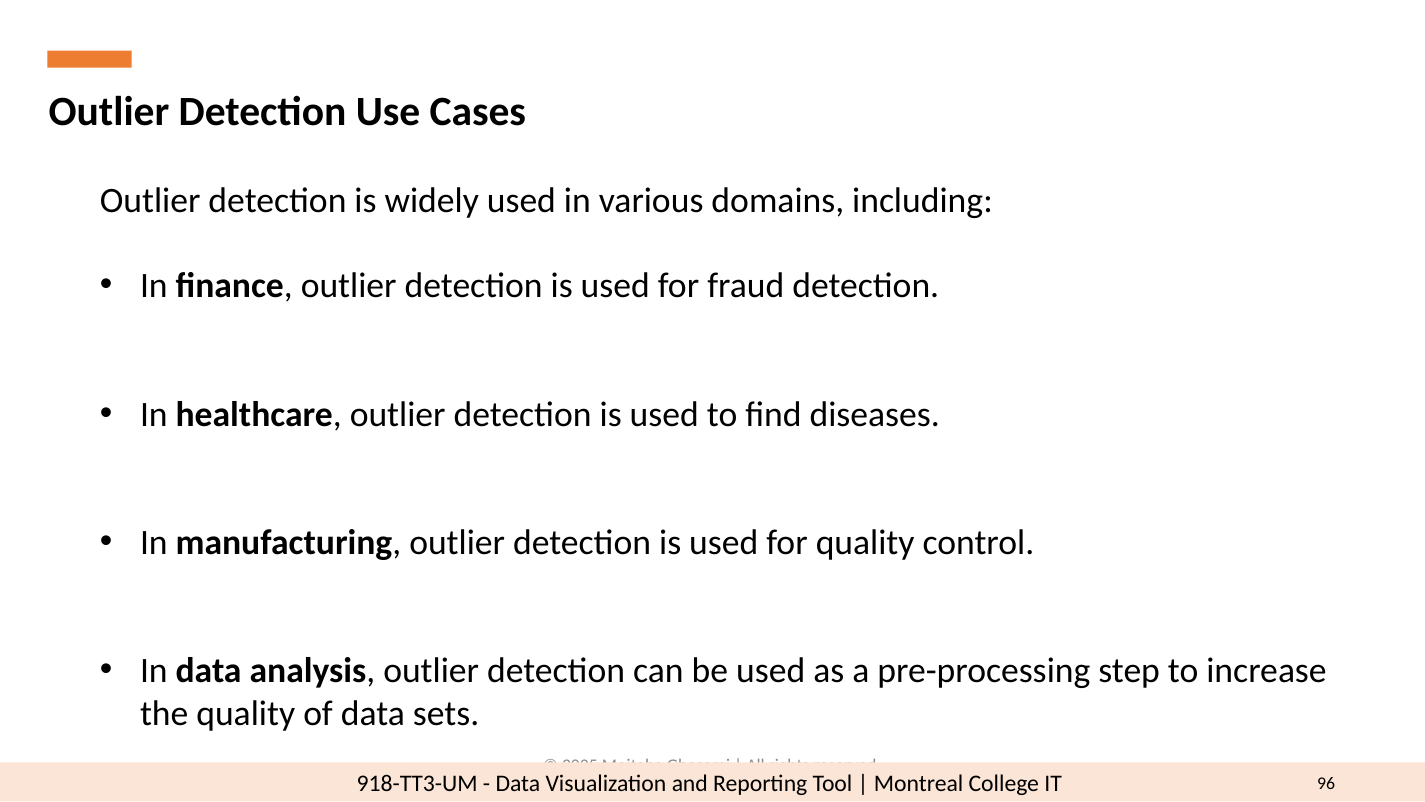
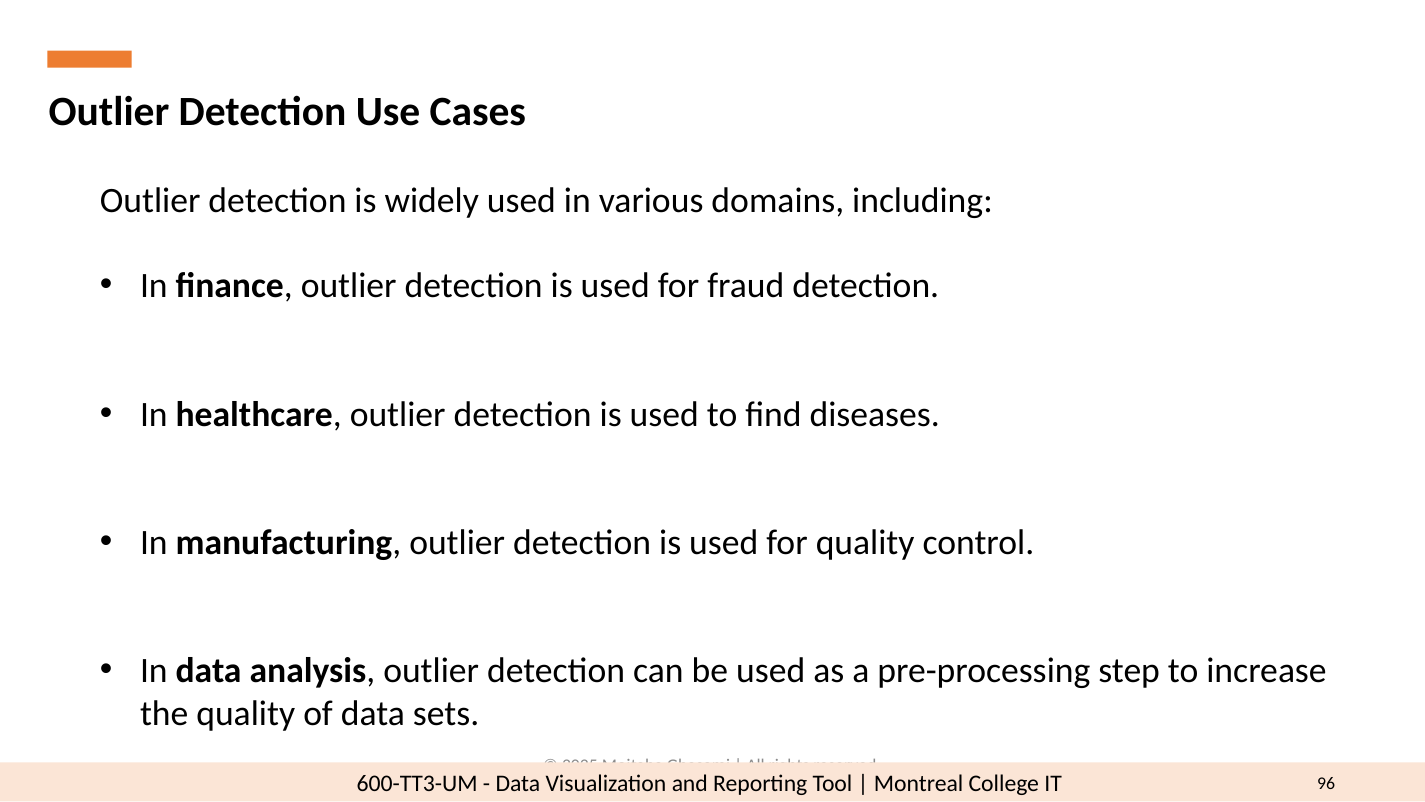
918-TT3-UM: 918-TT3-UM -> 600-TT3-UM
